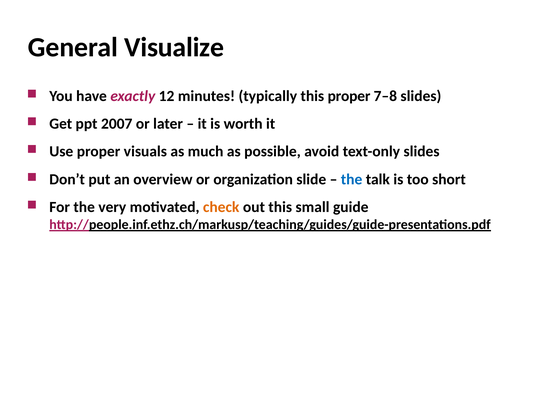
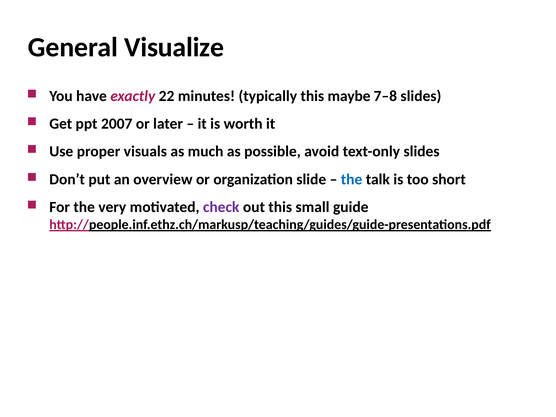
12: 12 -> 22
this proper: proper -> maybe
check colour: orange -> purple
